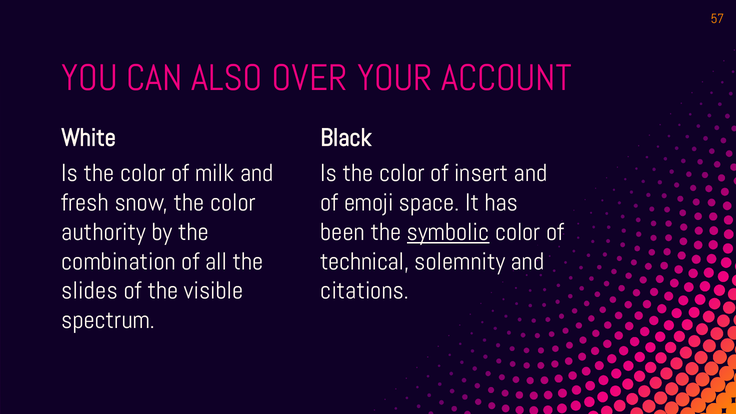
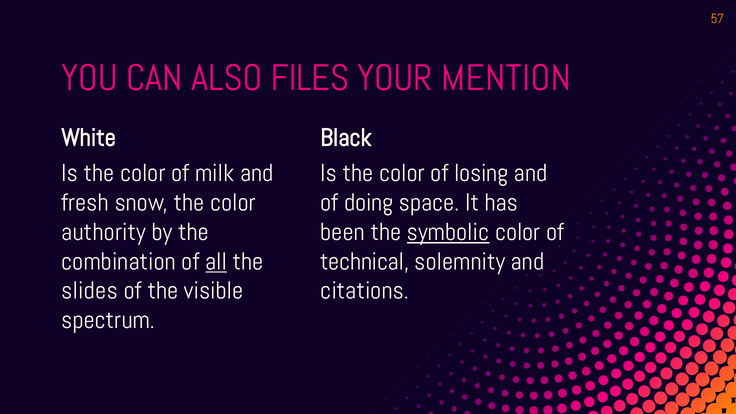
OVER: OVER -> FILES
ACCOUNT: ACCOUNT -> MENTION
insert: insert -> losing
emoji: emoji -> doing
all underline: none -> present
